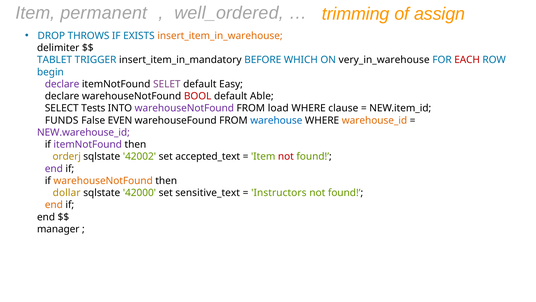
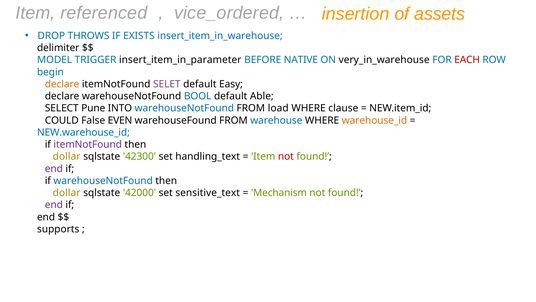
permanent: permanent -> referenced
well_ordered: well_ordered -> vice_ordered
trimming: trimming -> insertion
assign: assign -> assets
insert_item_in_warehouse colour: orange -> blue
TABLET: TABLET -> MODEL
insert_item_in_mandatory: insert_item_in_mandatory -> insert_item_in_parameter
WHICH: WHICH -> NATIVE
declare at (62, 84) colour: purple -> orange
BOOL colour: red -> blue
Tests: Tests -> Pune
warehouseNotFound at (184, 108) colour: purple -> blue
FUNDS: FUNDS -> COULD
NEW.warehouse_id colour: purple -> blue
orderj at (67, 156): orderj -> dollar
42002: 42002 -> 42300
accepted_text: accepted_text -> handling_text
warehouseNotFound at (103, 180) colour: orange -> blue
Instructors: Instructors -> Mechanism
end at (54, 205) colour: orange -> purple
manager: manager -> supports
